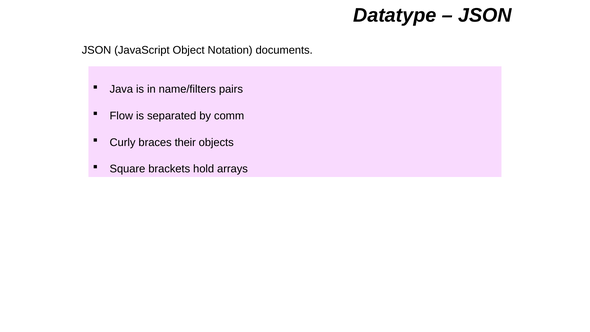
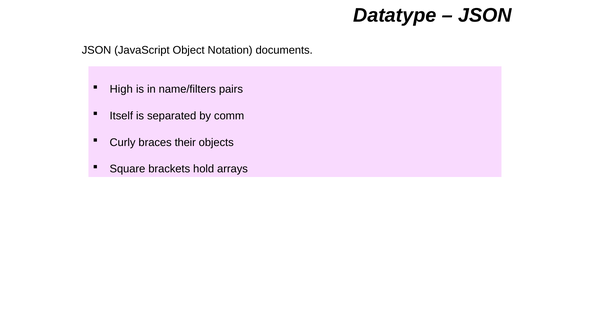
Java: Java -> High
Flow: Flow -> Itself
